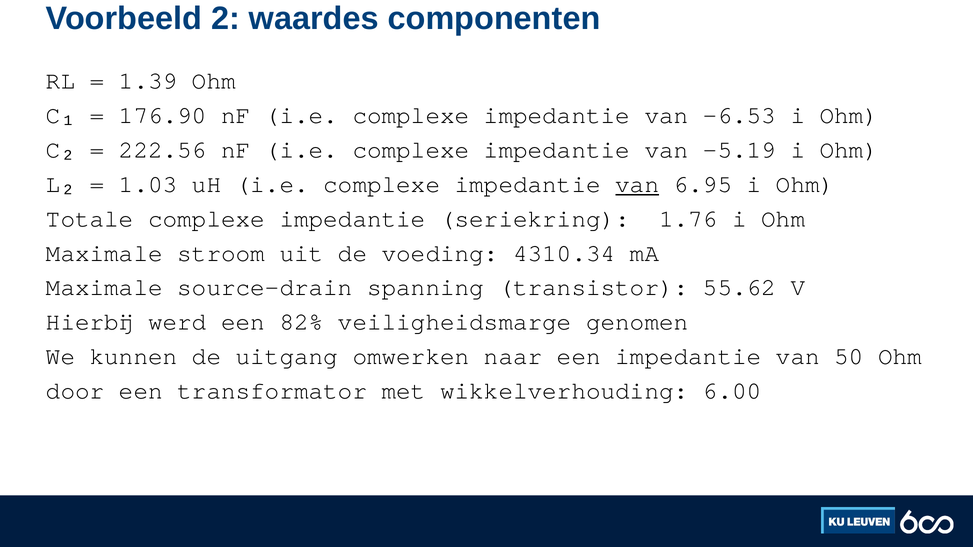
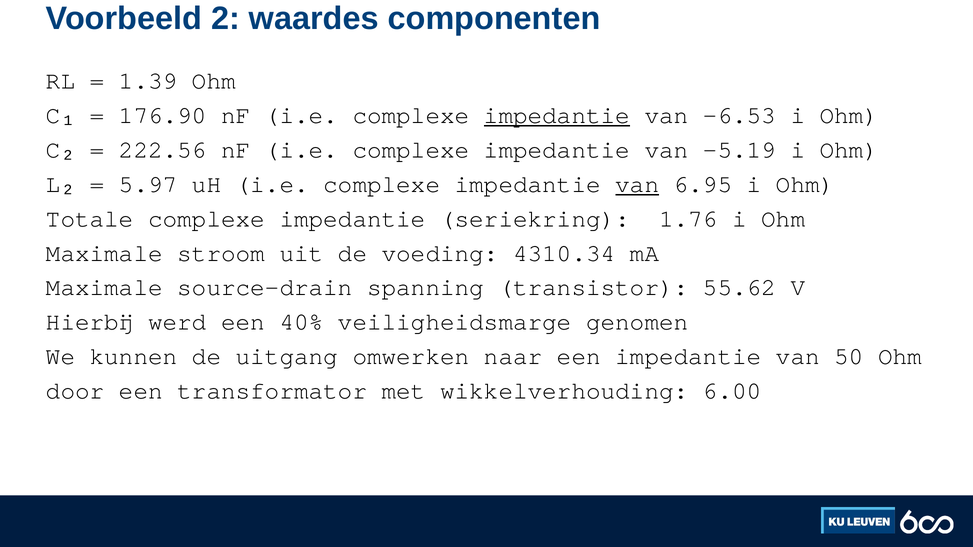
impedantie at (557, 115) underline: none -> present
1.03: 1.03 -> 5.97
82%: 82% -> 40%
